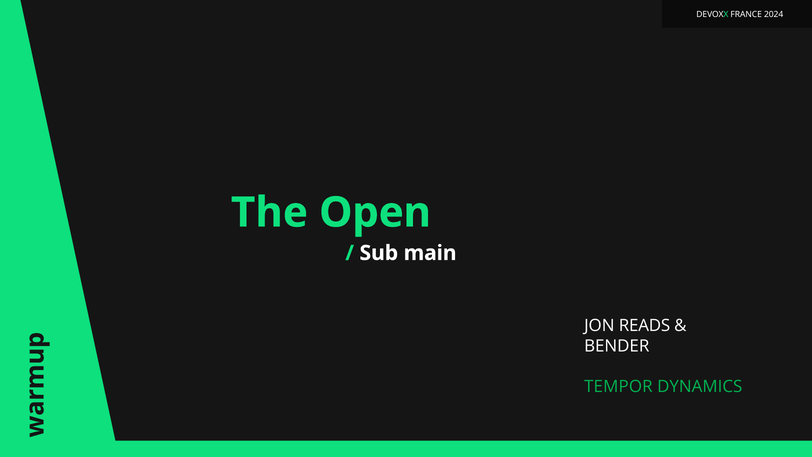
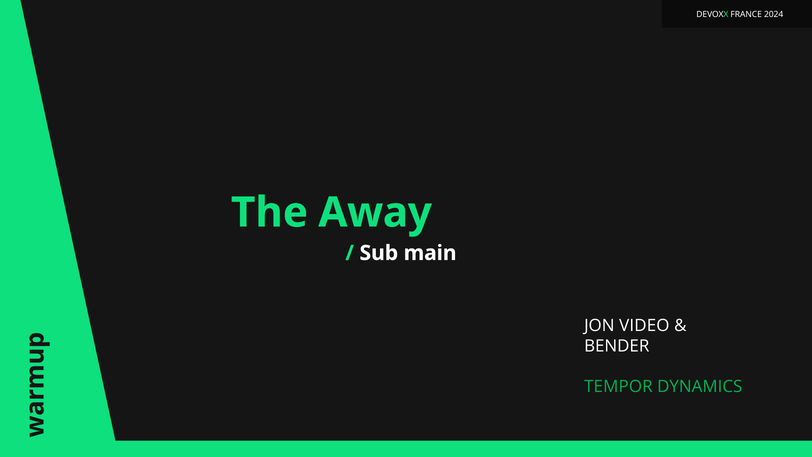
Open: Open -> Away
READS: READS -> VIDEO
